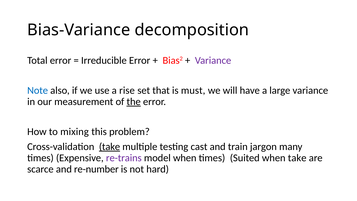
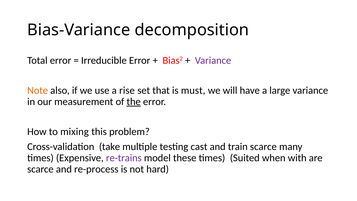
Note colour: blue -> orange
take at (110, 146) underline: present -> none
train jargon: jargon -> scarce
model when: when -> these
when take: take -> with
re-number: re-number -> re-process
